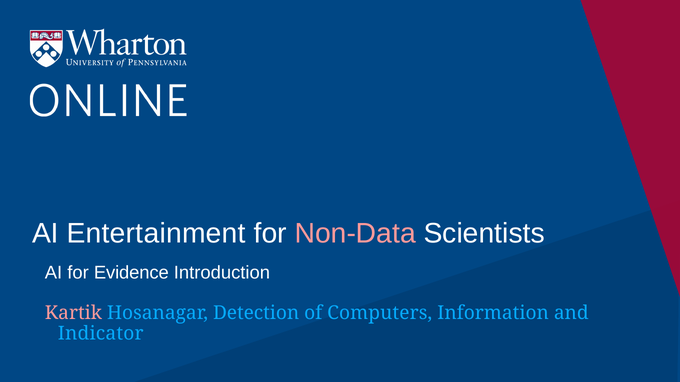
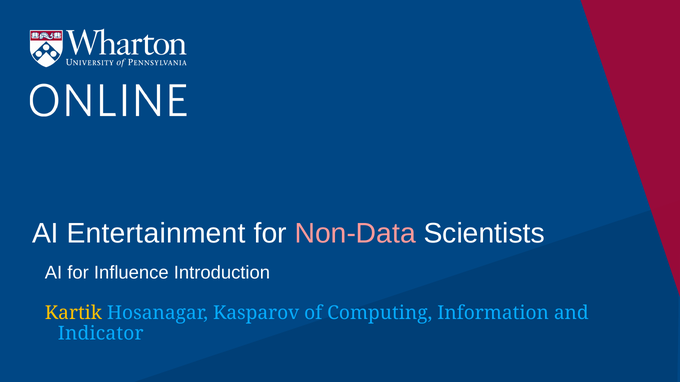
Evidence: Evidence -> Influence
Kartik colour: pink -> yellow
Detection: Detection -> Kasparov
Computers: Computers -> Computing
